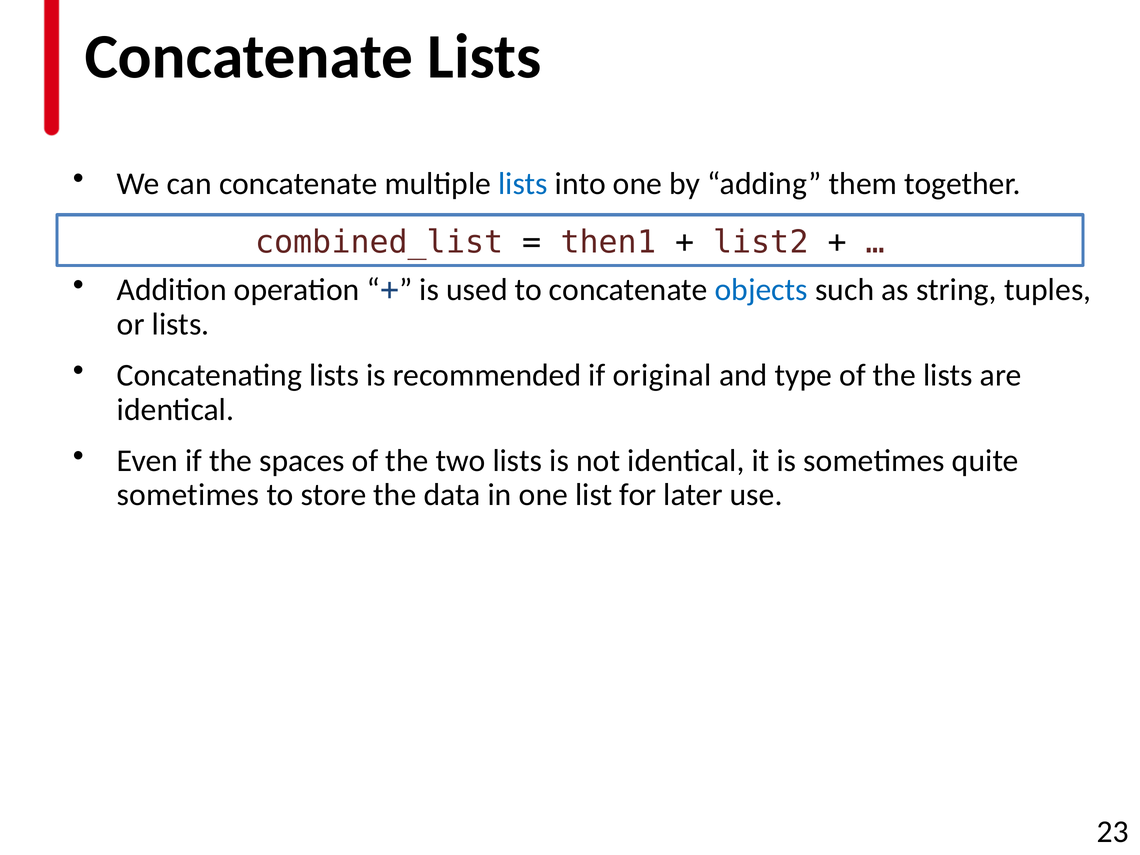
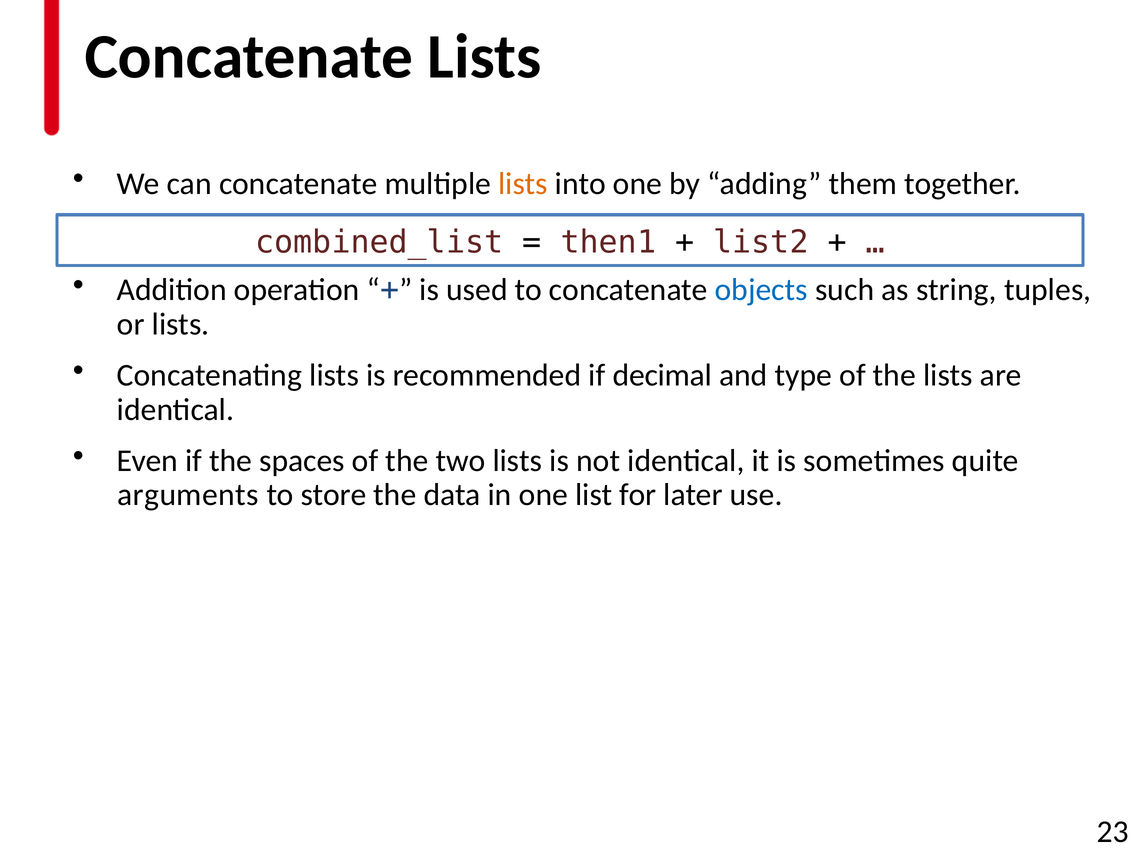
lists at (523, 184) colour: blue -> orange
original: original -> decimal
sometimes at (188, 495): sometimes -> arguments
